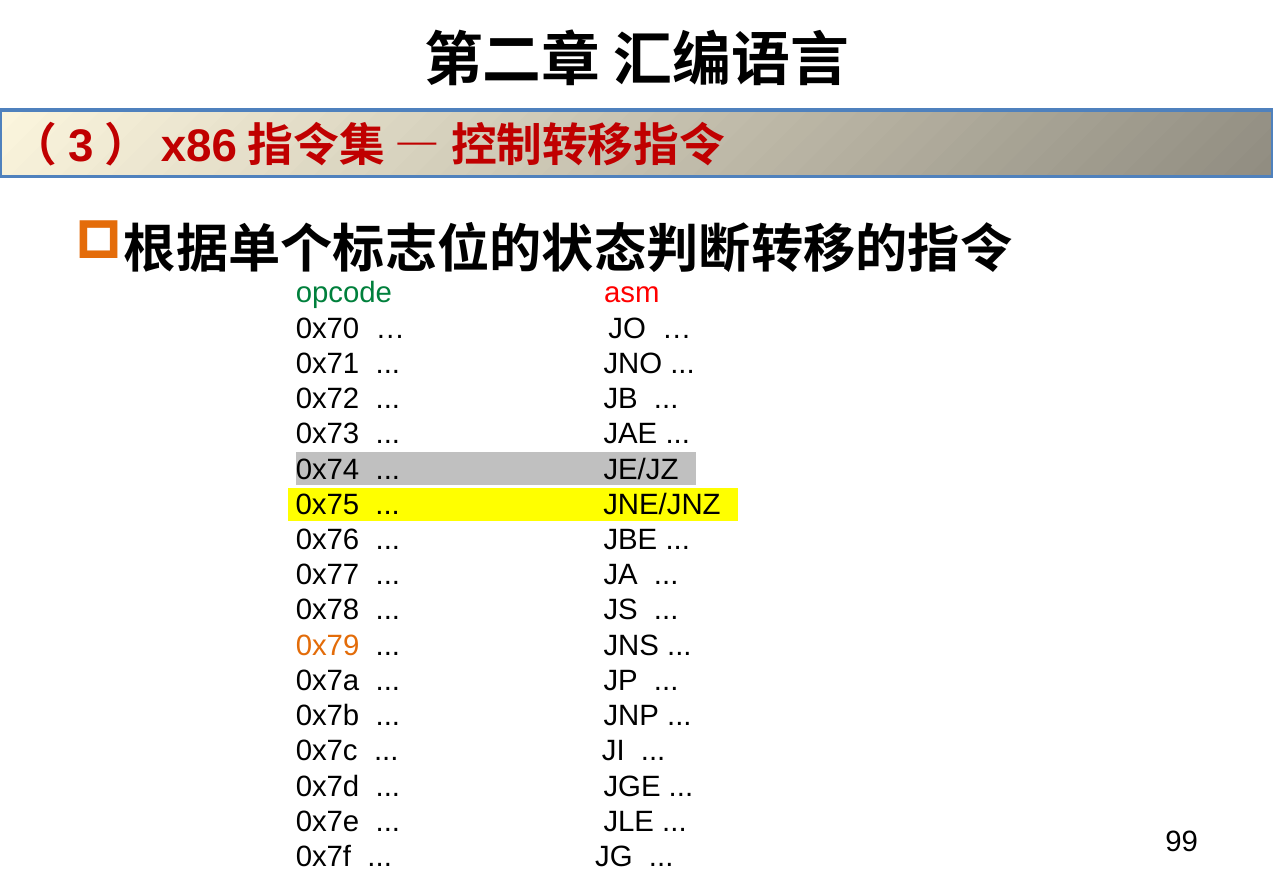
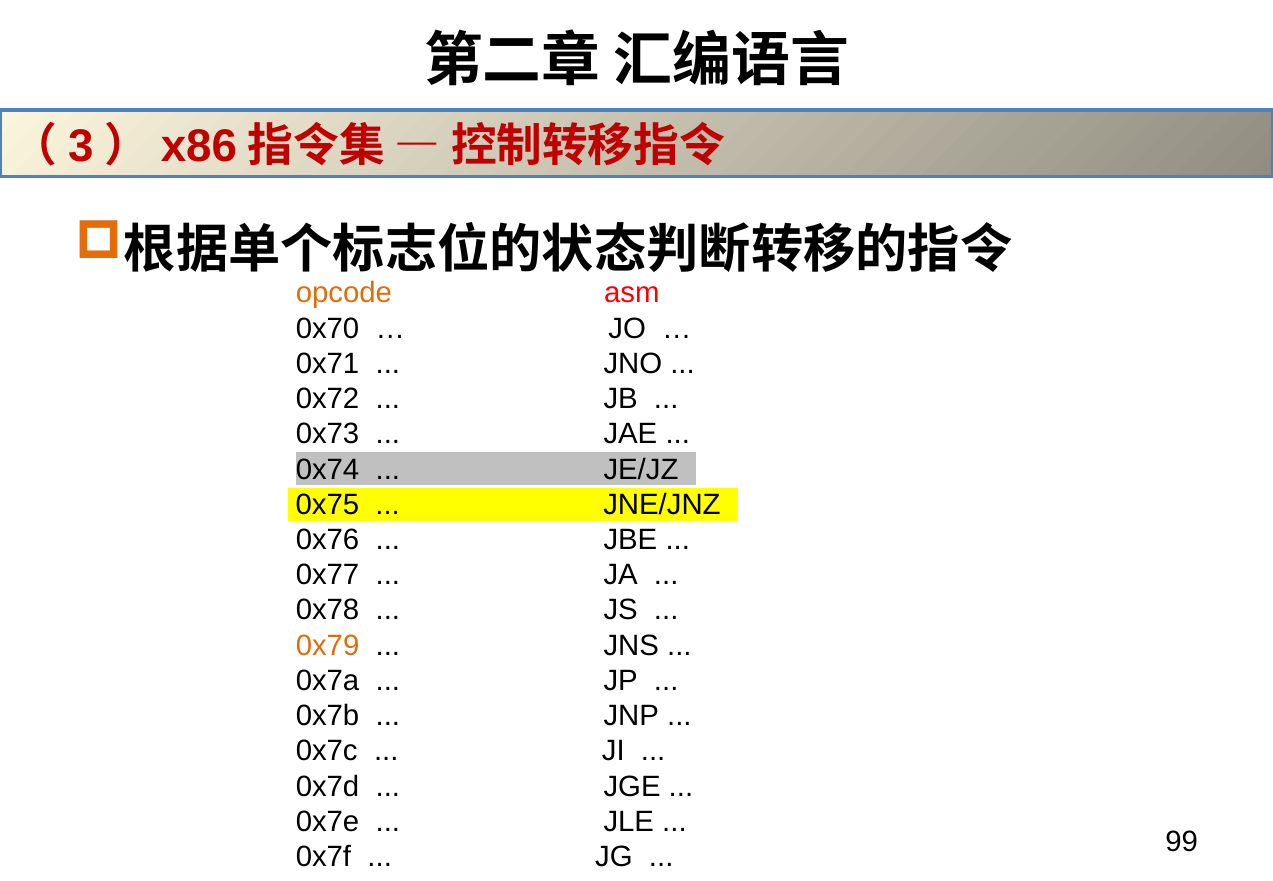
opcode colour: green -> orange
